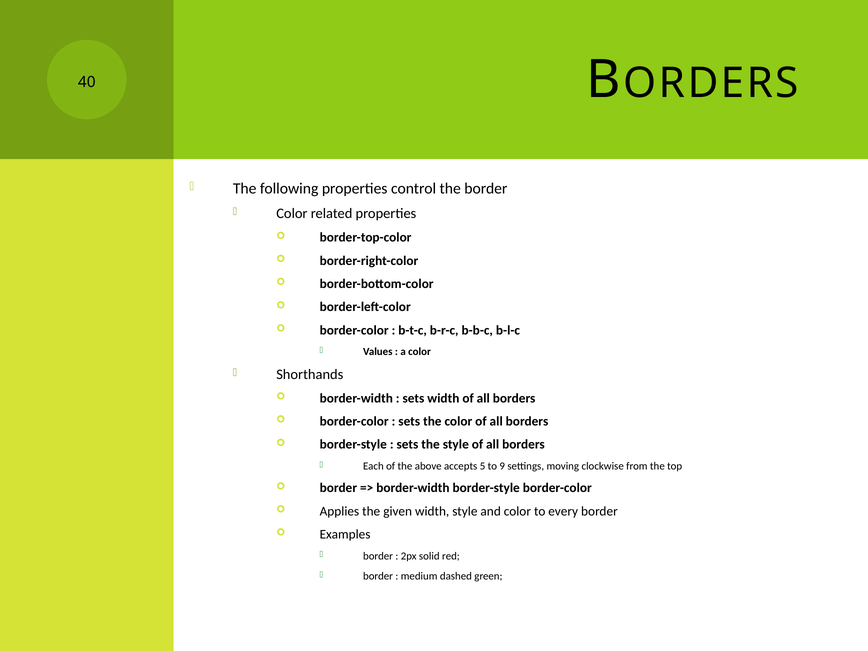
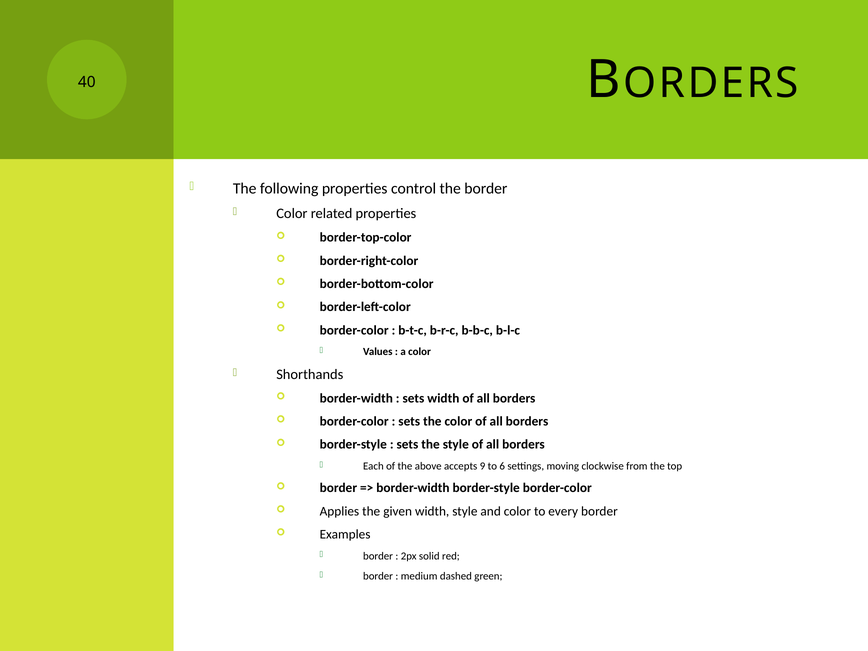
5: 5 -> 9
9: 9 -> 6
